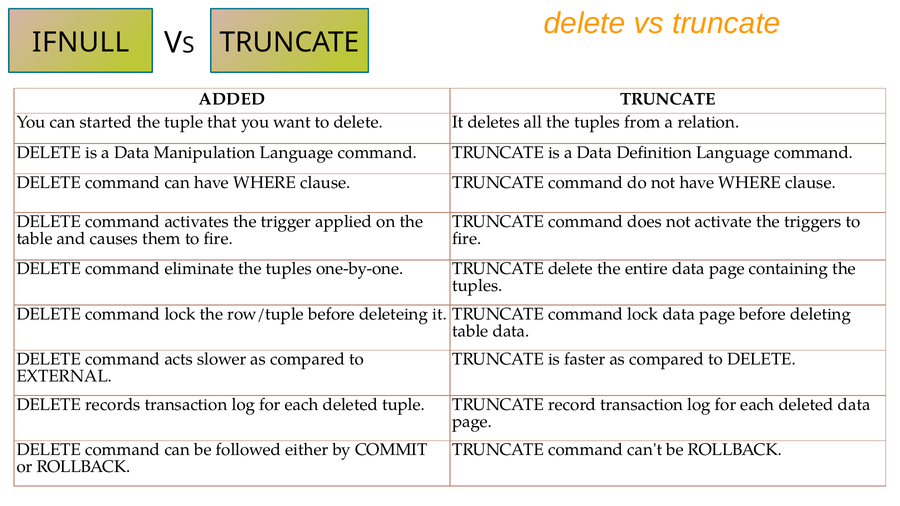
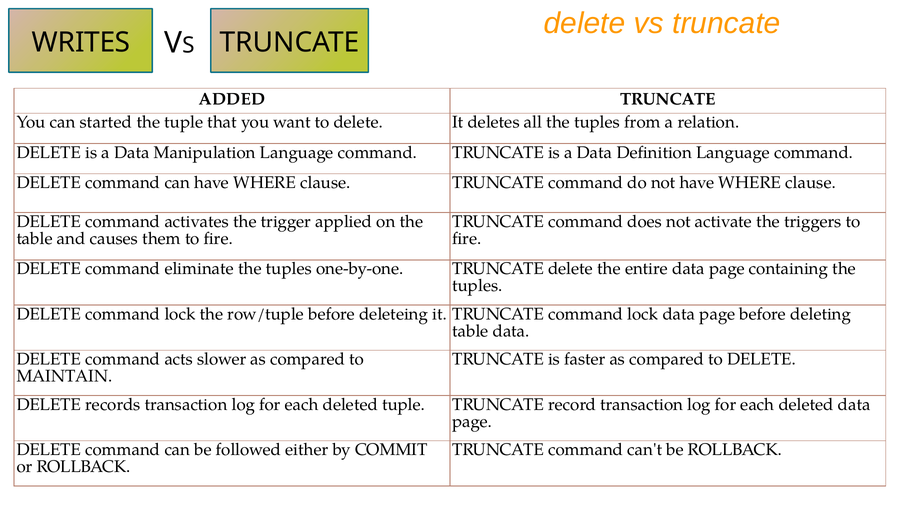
IFNULL: IFNULL -> WRITES
EXTERNAL: EXTERNAL -> MAINTAIN
